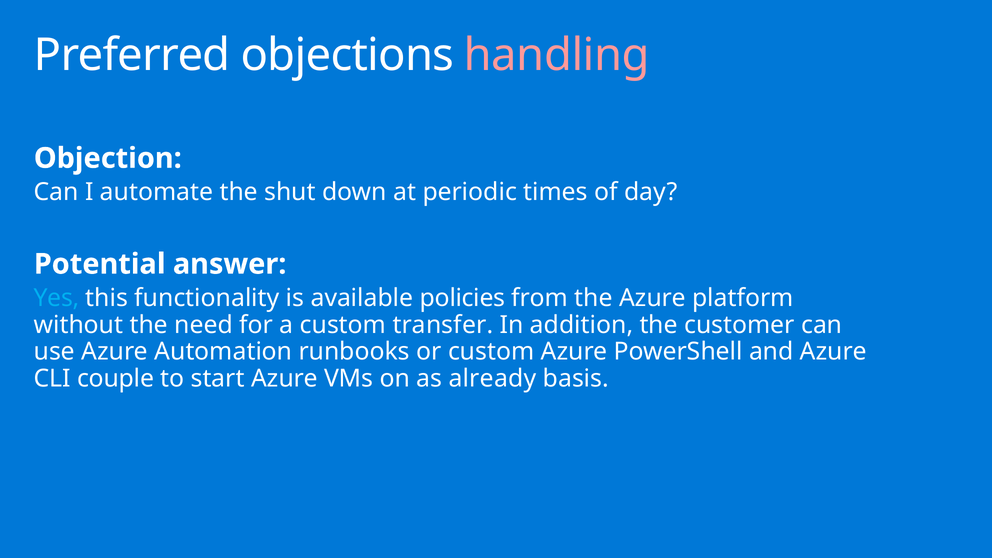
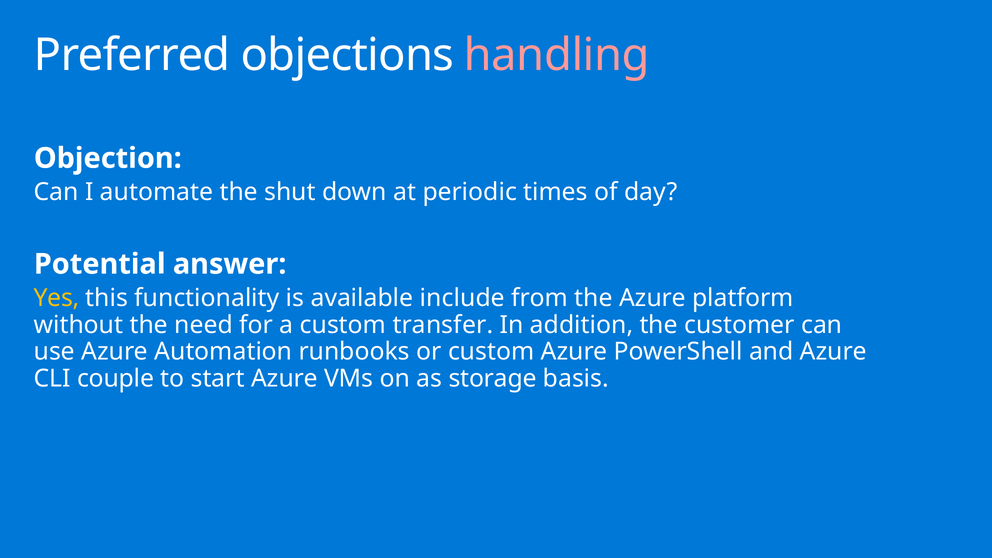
Yes colour: light blue -> yellow
policies: policies -> include
already: already -> storage
